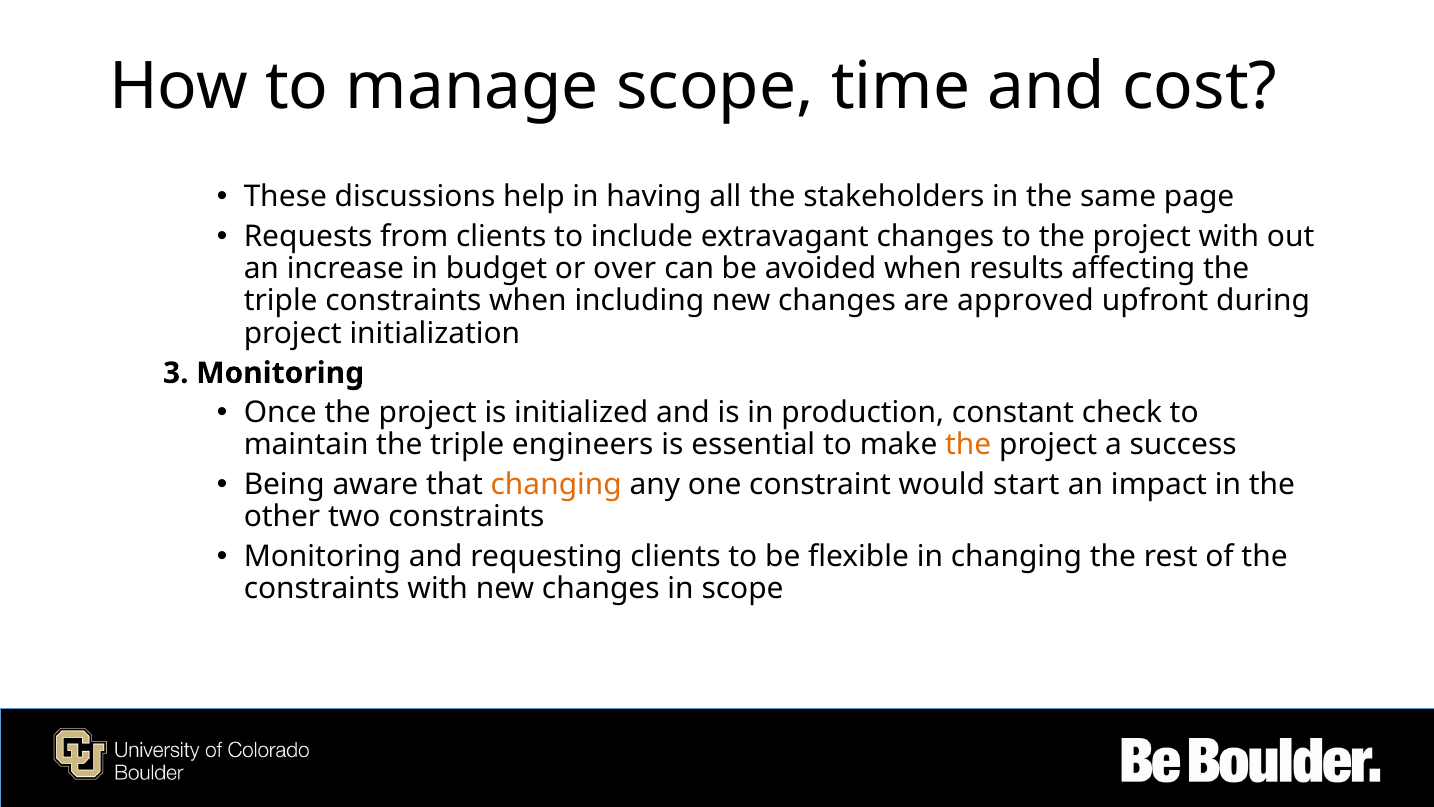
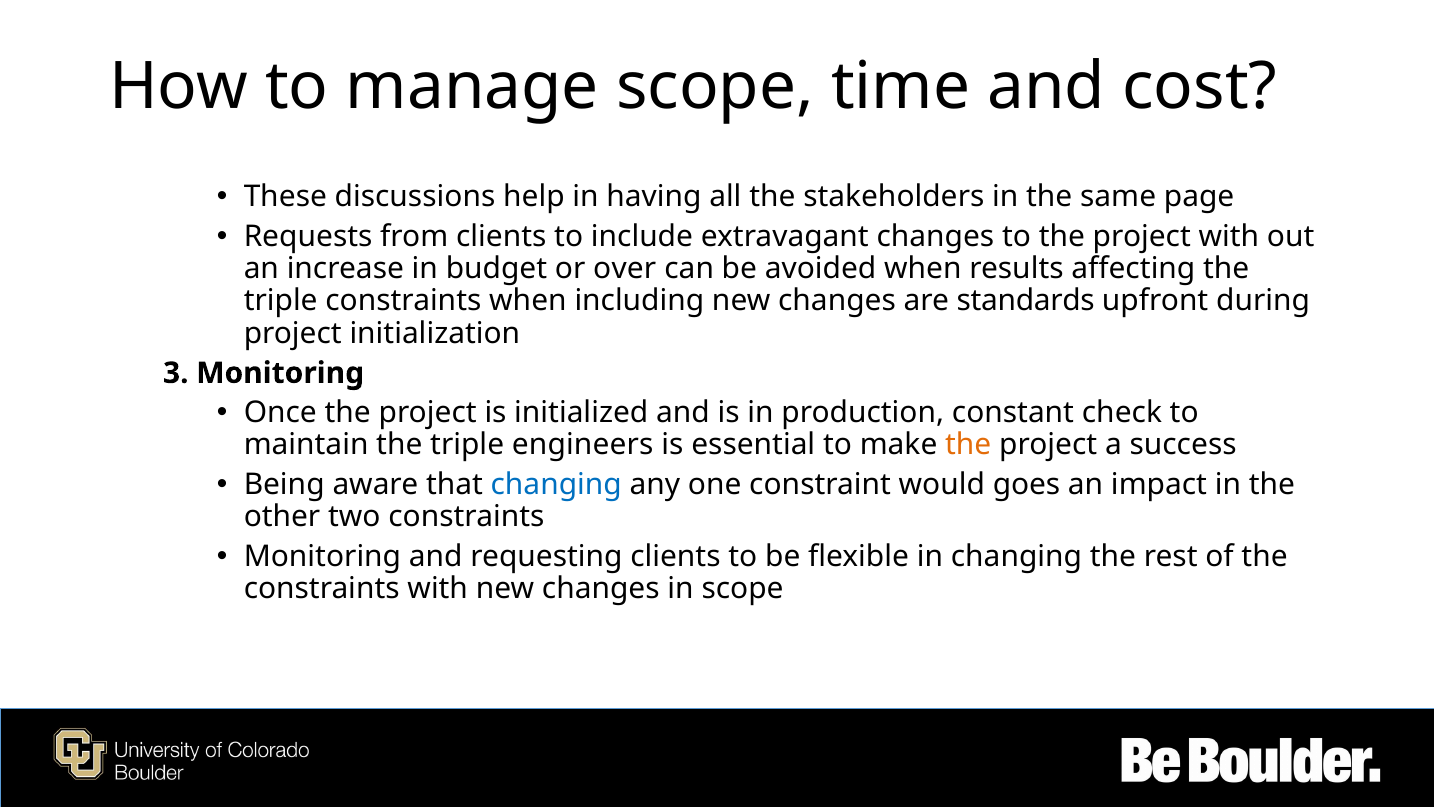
approved: approved -> standards
changing at (556, 485) colour: orange -> blue
start: start -> goes
